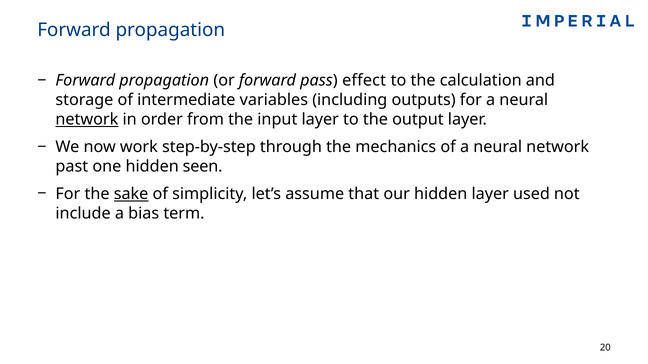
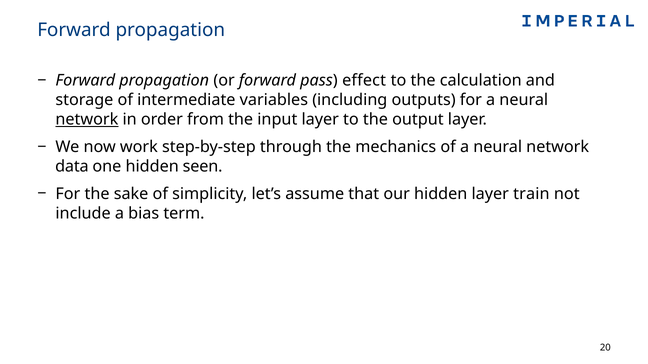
past: past -> data
sake underline: present -> none
used: used -> train
